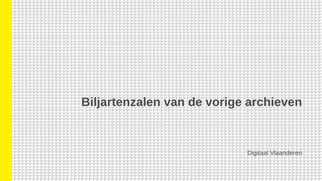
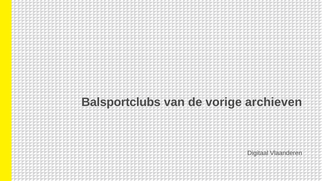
Biljartenzalen: Biljartenzalen -> Balsportclubs
